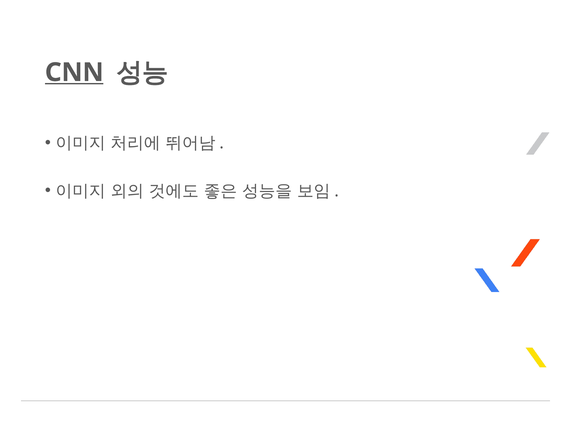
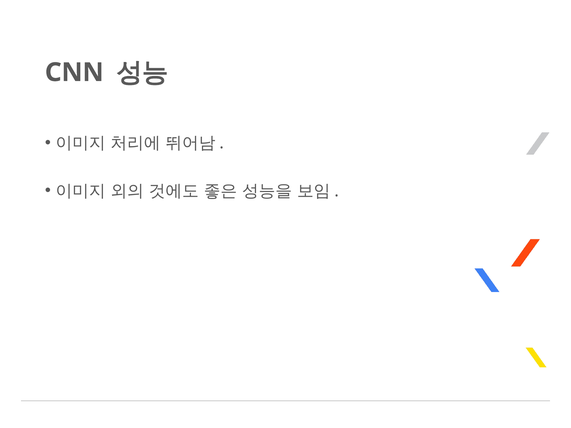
CNN underline: present -> none
